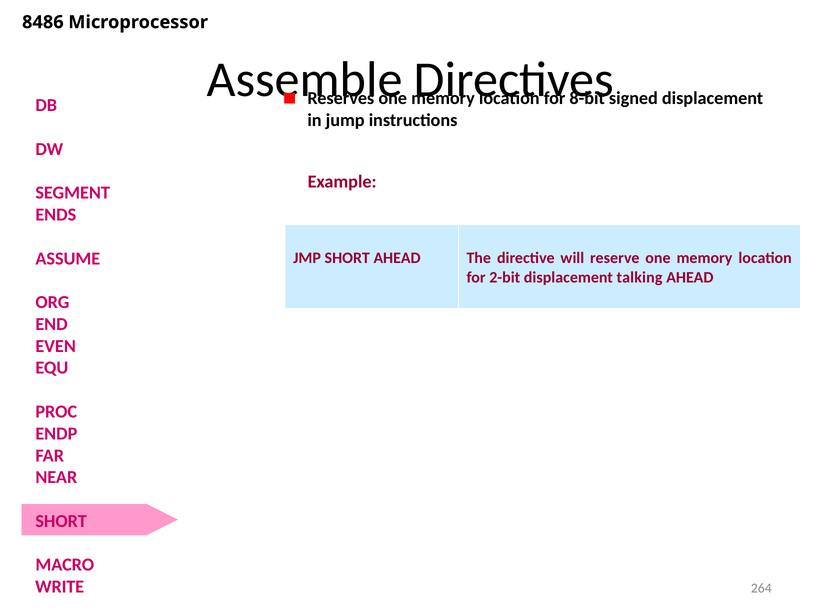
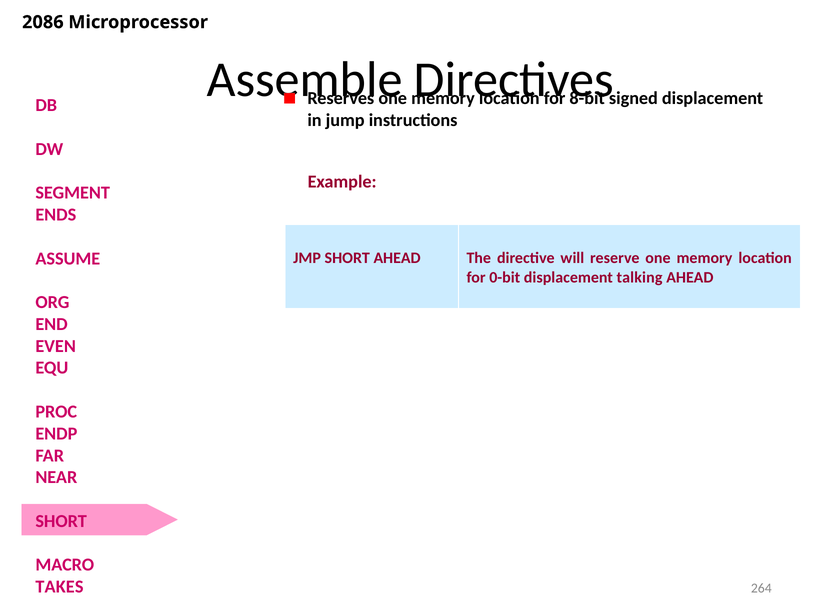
8486: 8486 -> 2086
2-bit: 2-bit -> 0-bit
WRITE: WRITE -> TAKES
